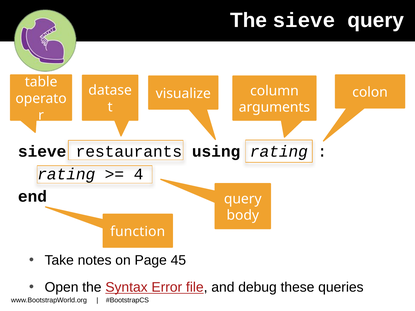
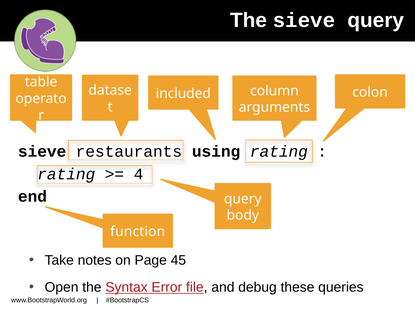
visualize: visualize -> included
